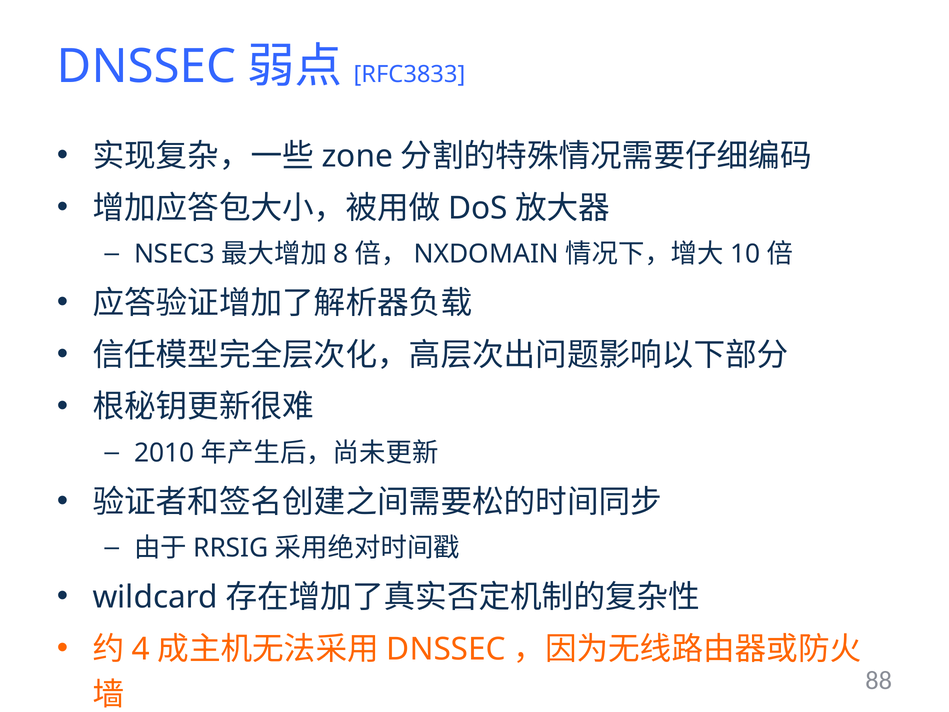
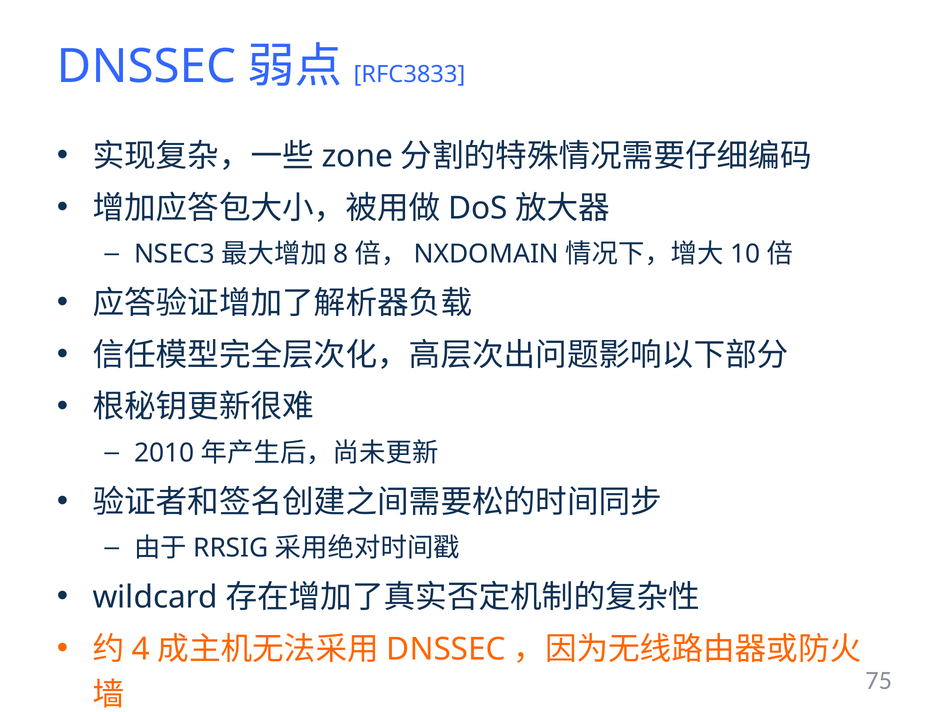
88: 88 -> 75
